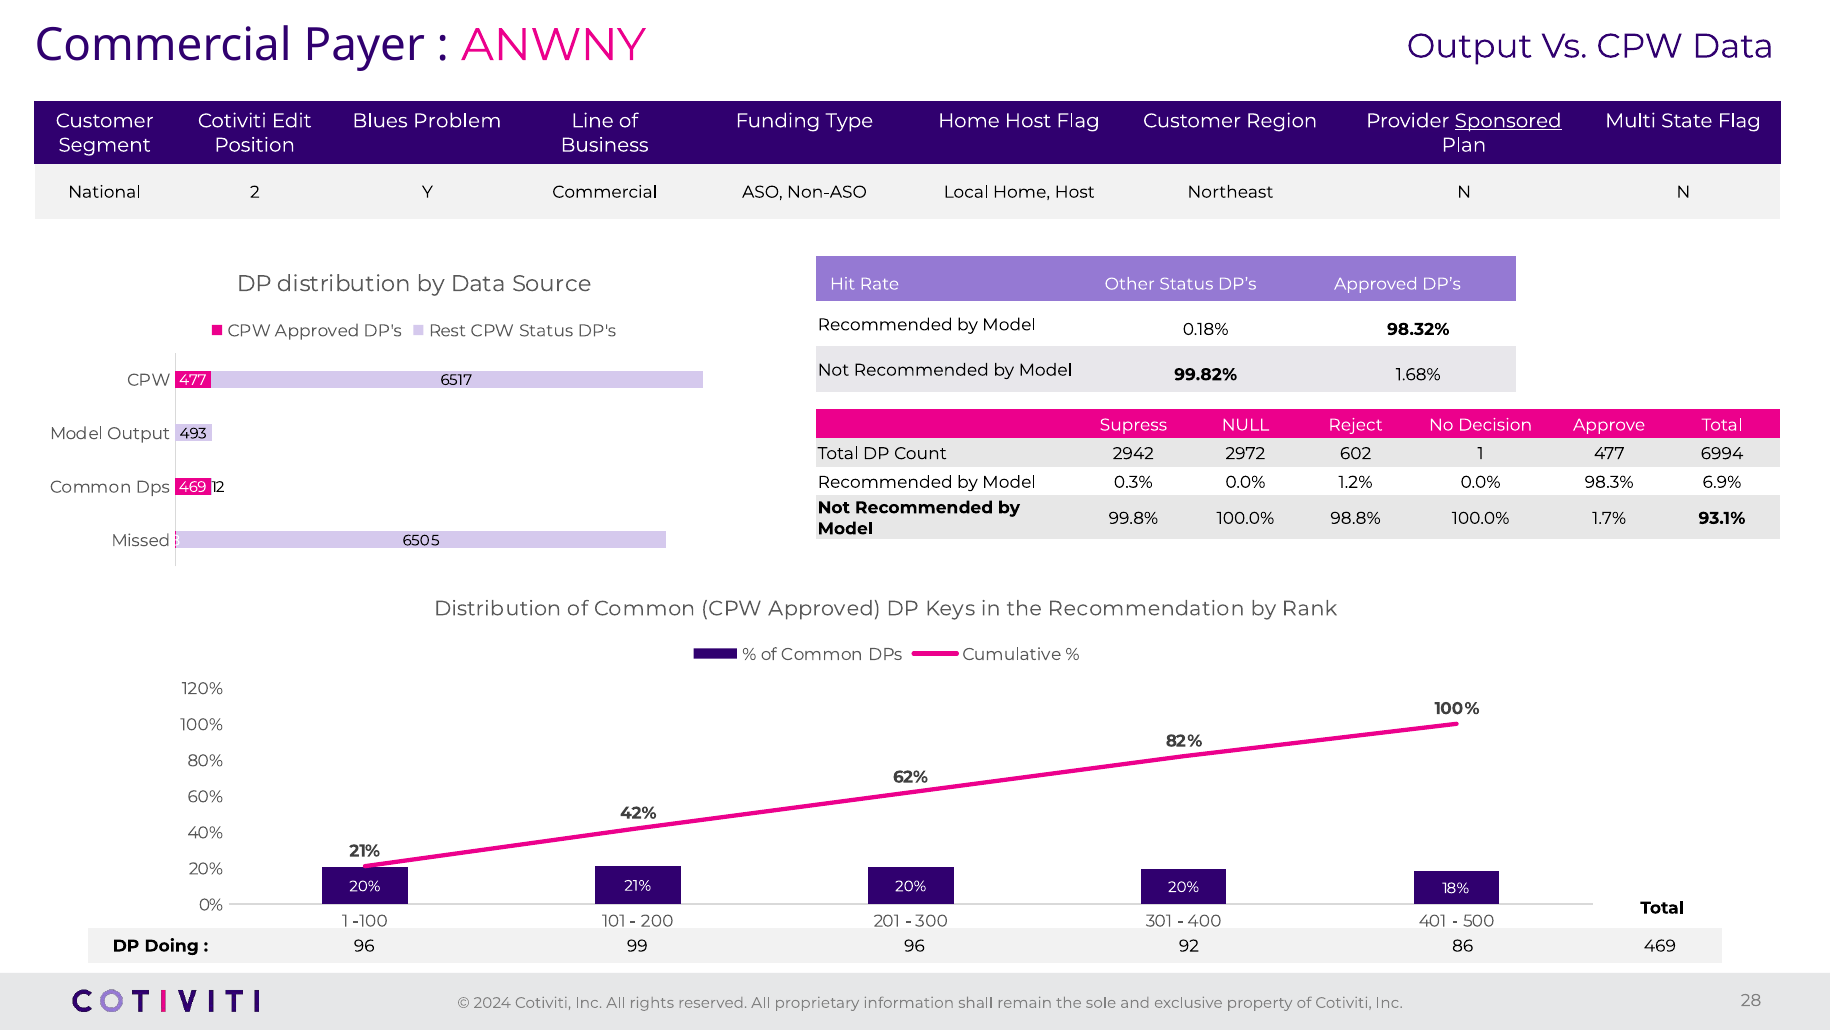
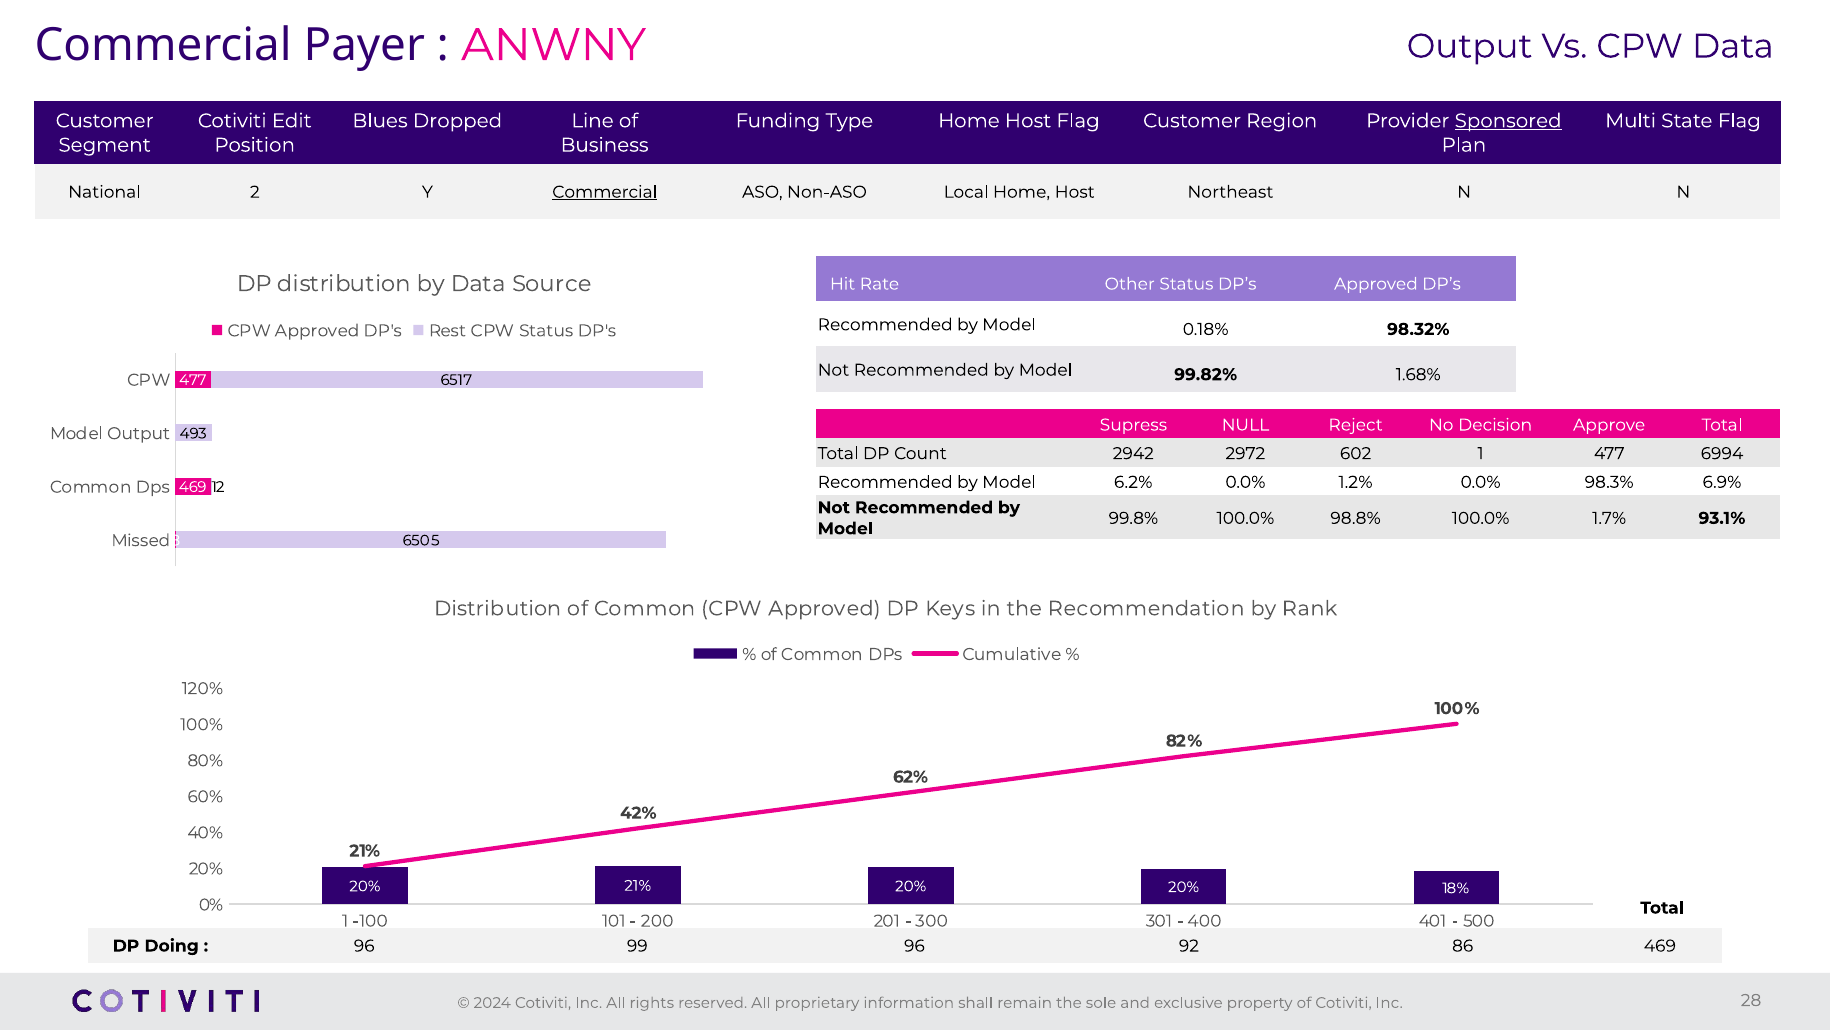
Problem: Problem -> Dropped
Commercial at (605, 192) underline: none -> present
0.3%: 0.3% -> 6.2%
